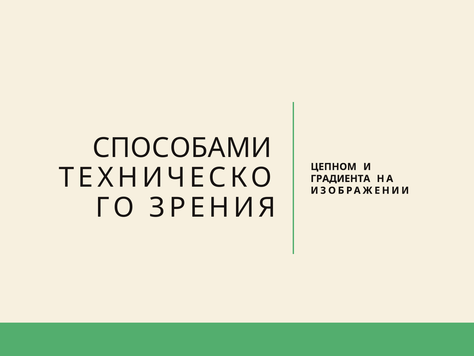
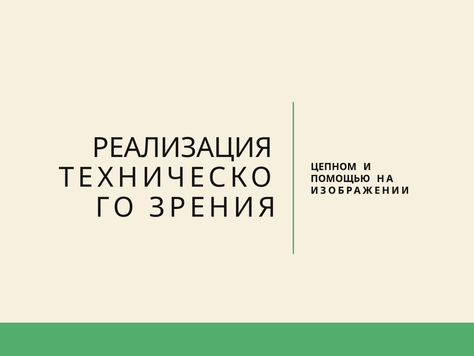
СПОСОБАМИ: СПОСОБАМИ -> РЕАЛИЗАЦИЯ
ГРАДИЕНТА: ГРАДИЕНТА -> ПОМОЩЬЮ
